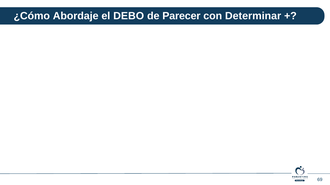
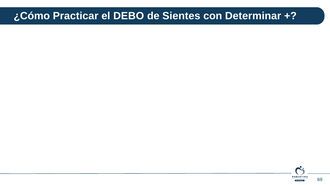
Abordaje: Abordaje -> Practicar
Parecer: Parecer -> Sientes
